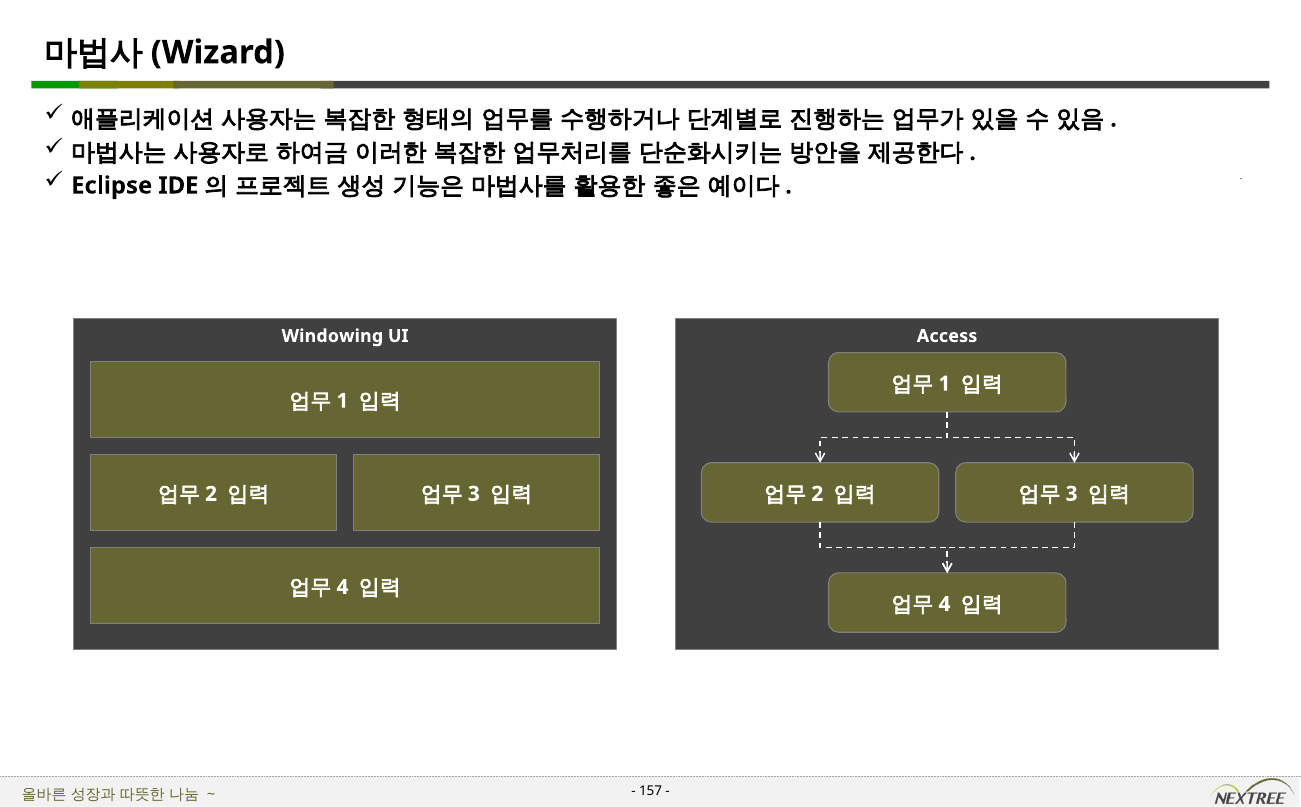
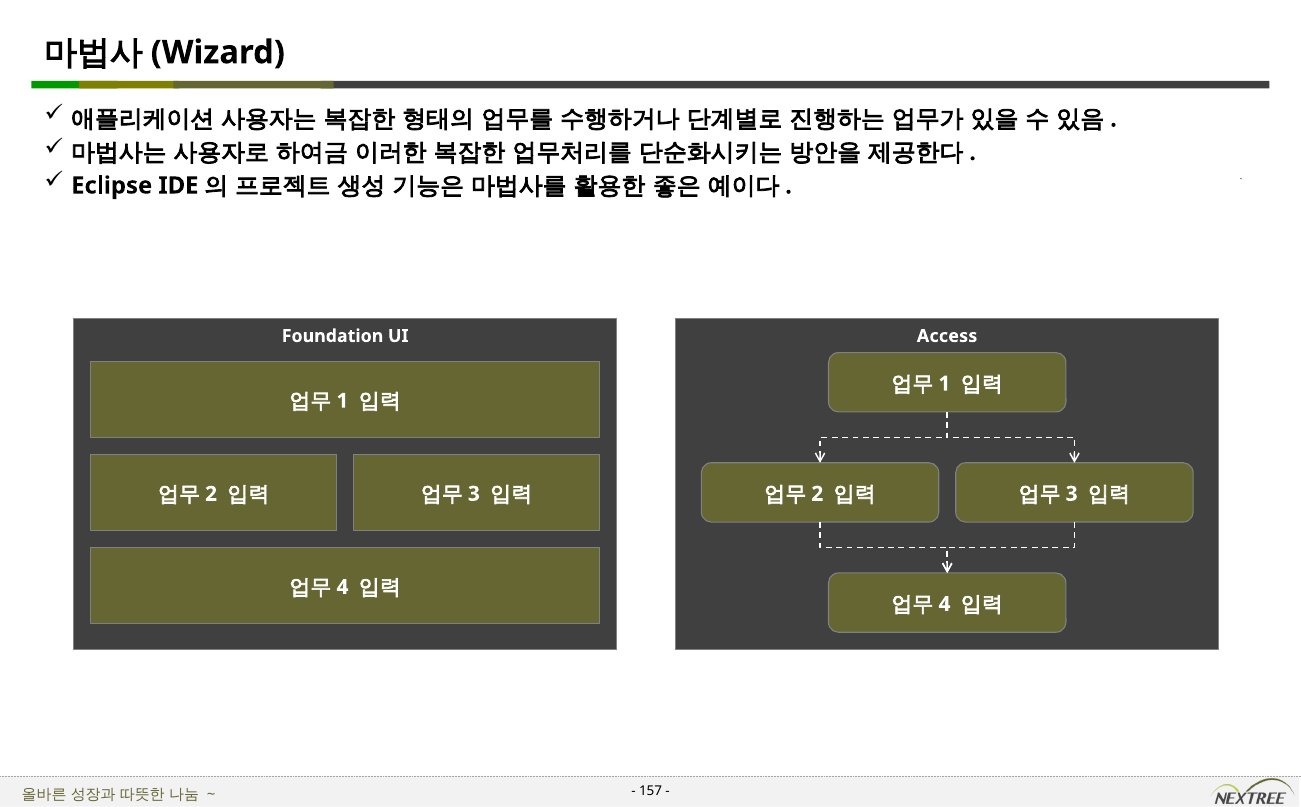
Windowing: Windowing -> Foundation
